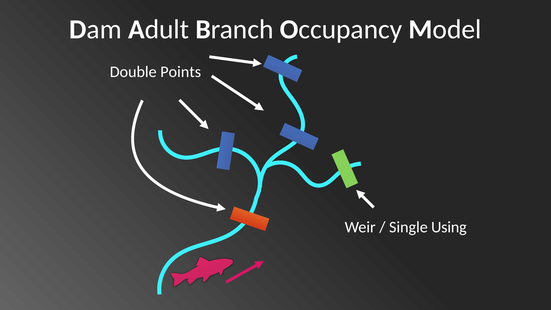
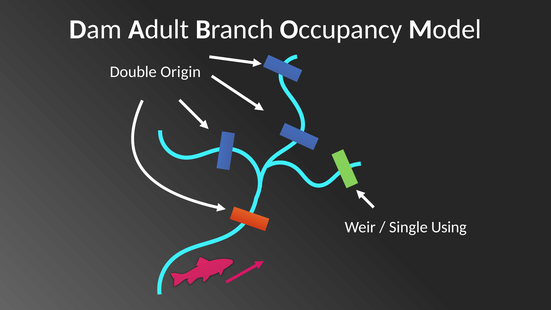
Points: Points -> Origin
